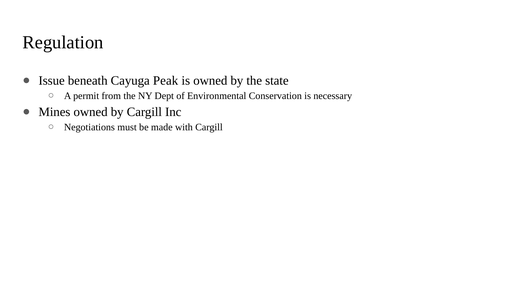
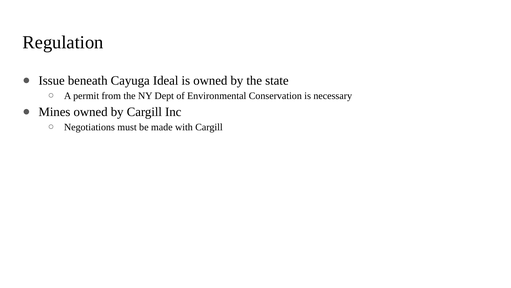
Peak: Peak -> Ideal
